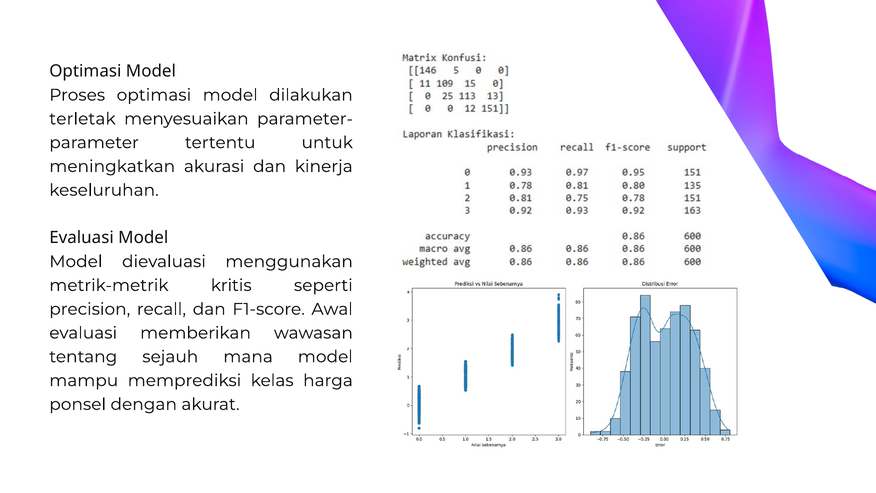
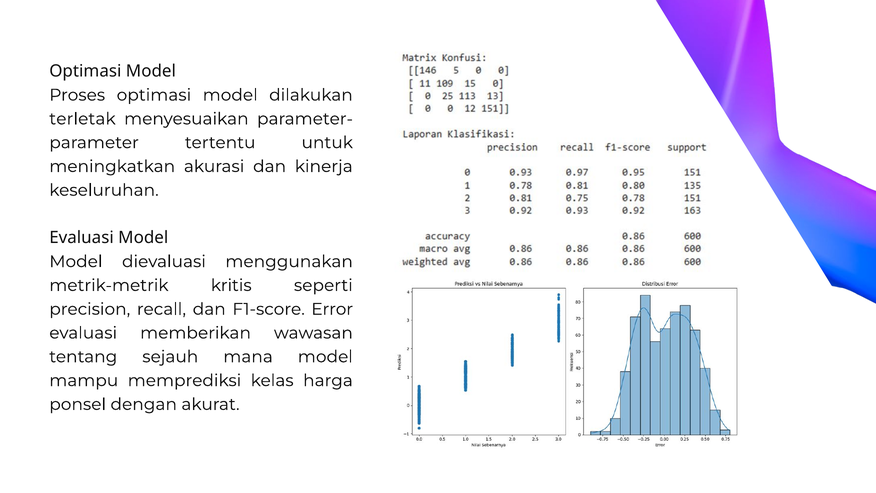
Awal: Awal -> Error
